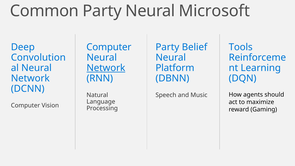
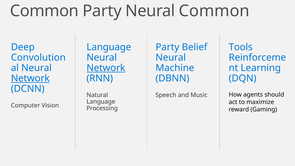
Neural Microsoft: Microsoft -> Common
Computer at (109, 47): Computer -> Language
Platform: Platform -> Machine
Network at (30, 78) underline: none -> present
